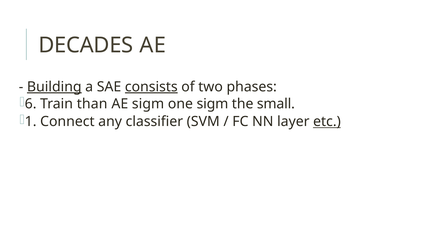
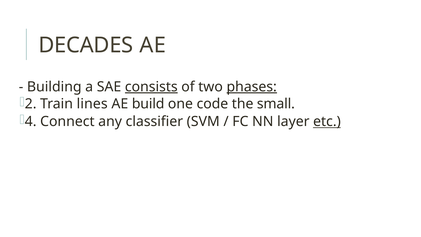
Building underline: present -> none
phases underline: none -> present
6: 6 -> 2
than: than -> lines
AE sigm: sigm -> build
one sigm: sigm -> code
1: 1 -> 4
